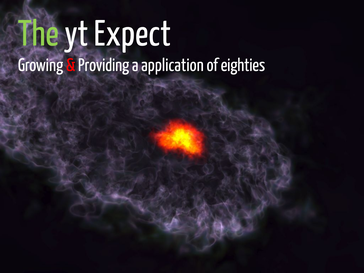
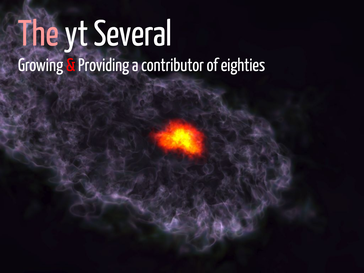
The colour: light green -> pink
Expect: Expect -> Several
application: application -> contributor
